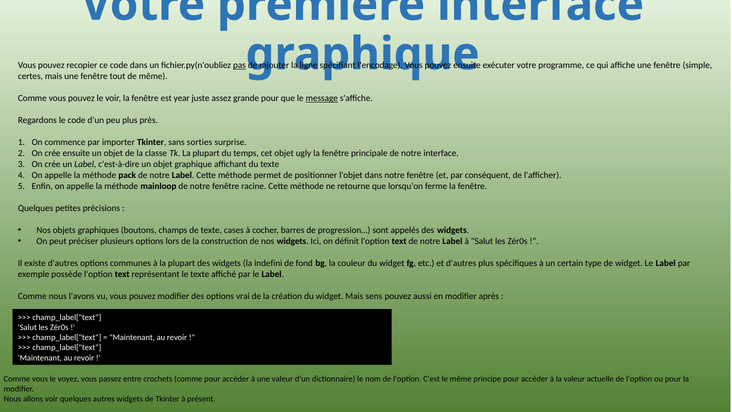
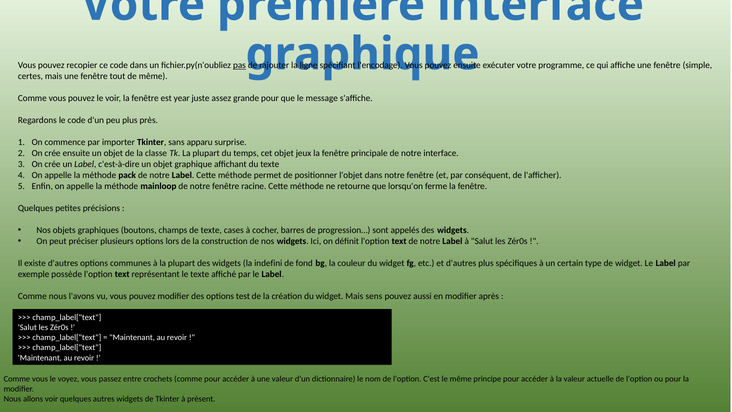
message underline: present -> none
sorties: sorties -> apparu
ugly: ugly -> jeux
vrai: vrai -> test
